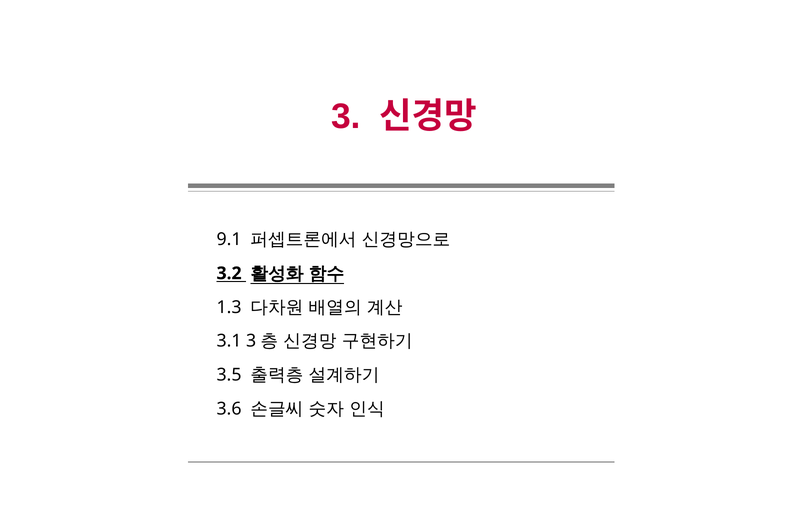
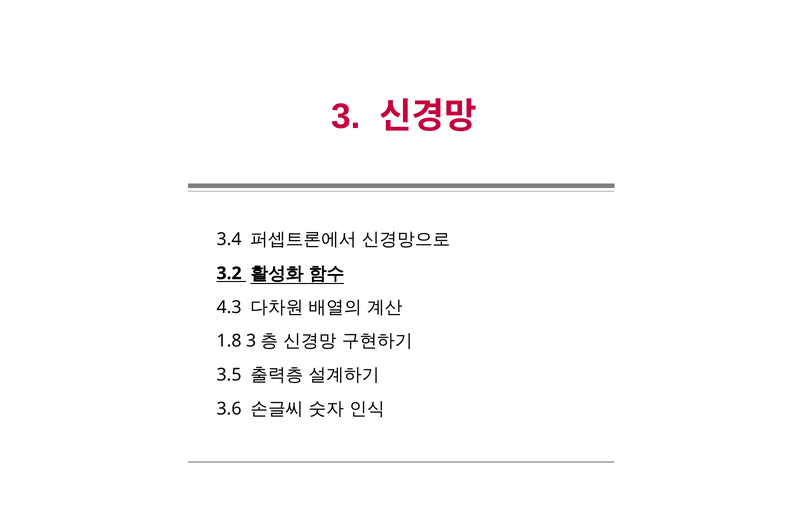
9.1: 9.1 -> 3.4
1.3: 1.3 -> 4.3
3.1: 3.1 -> 1.8
